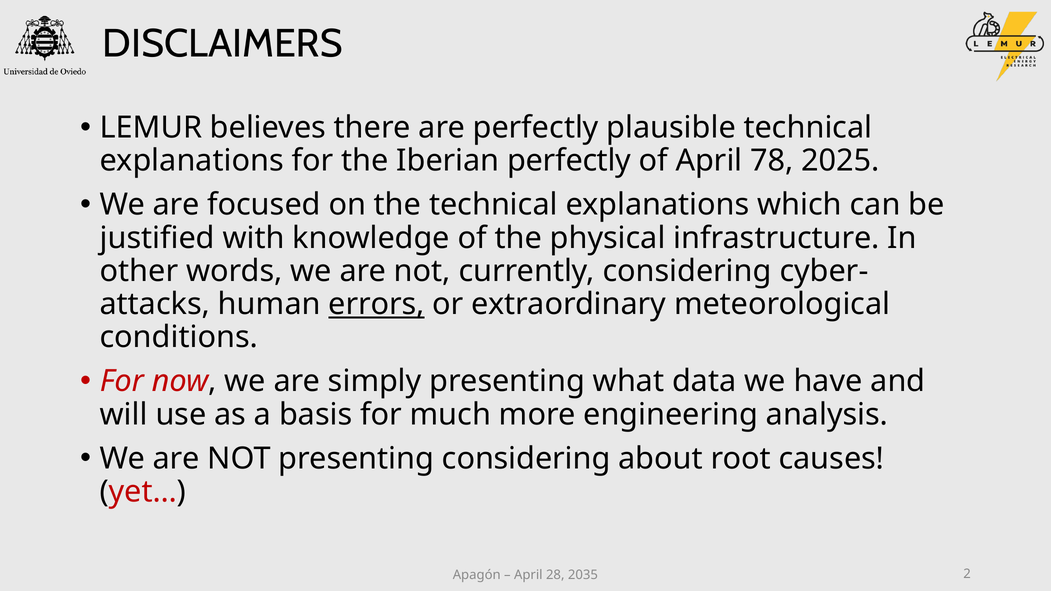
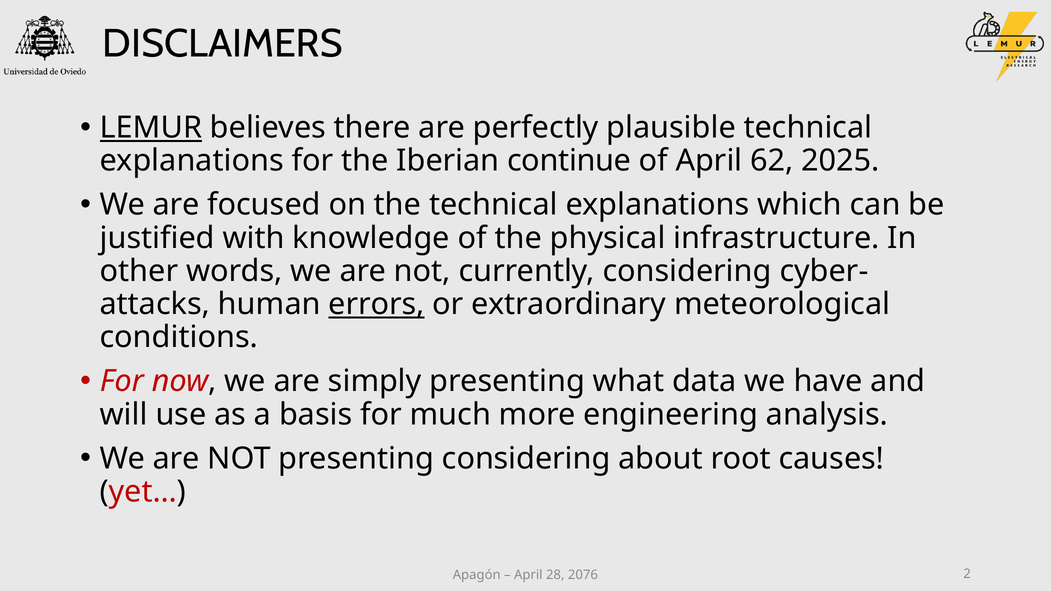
LEMUR underline: none -> present
Iberian perfectly: perfectly -> continue
78: 78 -> 62
2035: 2035 -> 2076
